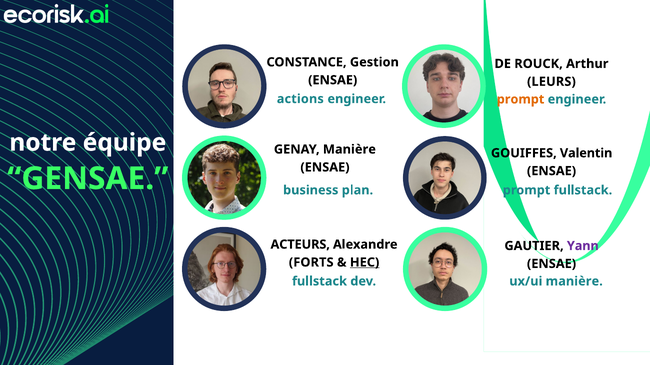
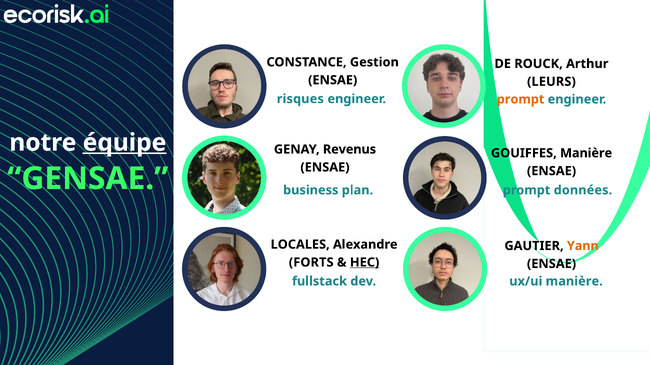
actions: actions -> risques
équipe underline: none -> present
GENAY Manière: Manière -> Revenus
GOUIFFES Valentin: Valentin -> Manière
prompt fullstack: fullstack -> données
ACTEURS: ACTEURS -> LOCALES
Yann colour: purple -> orange
